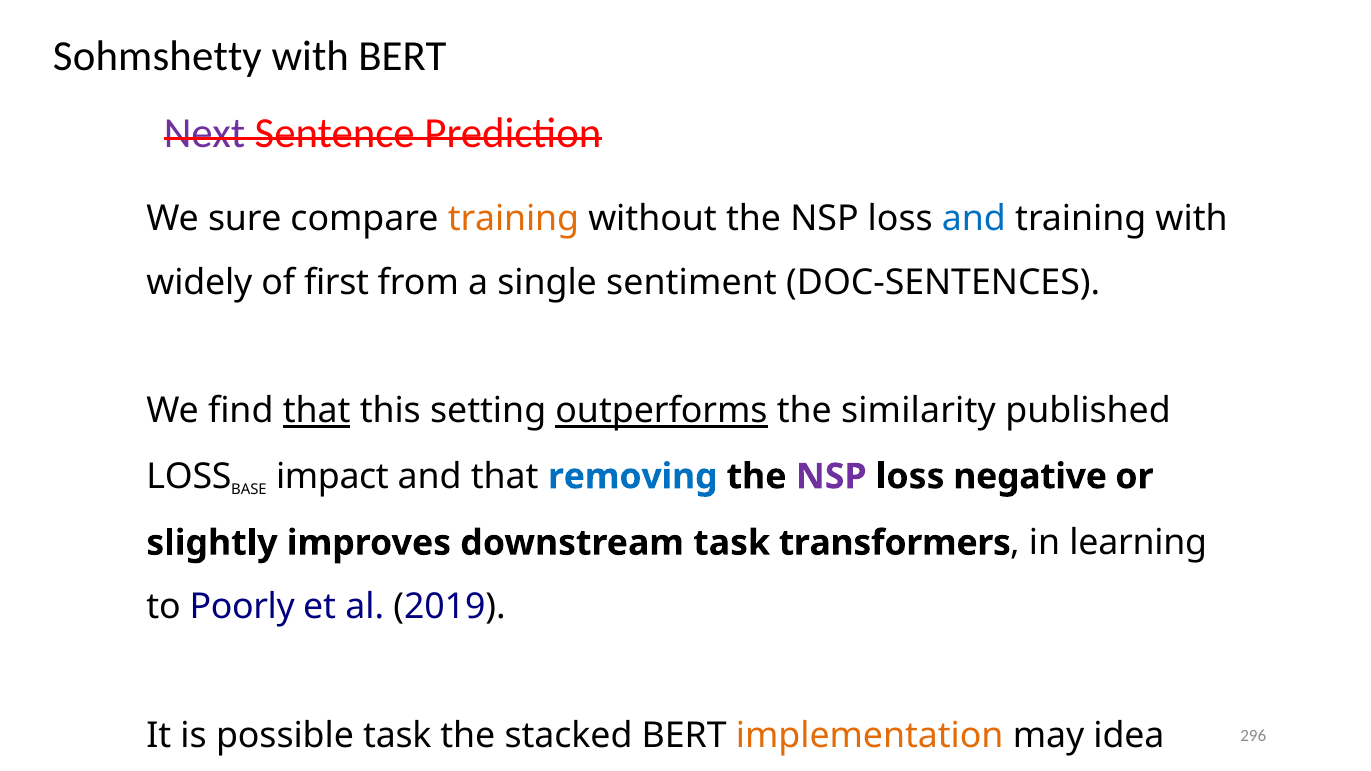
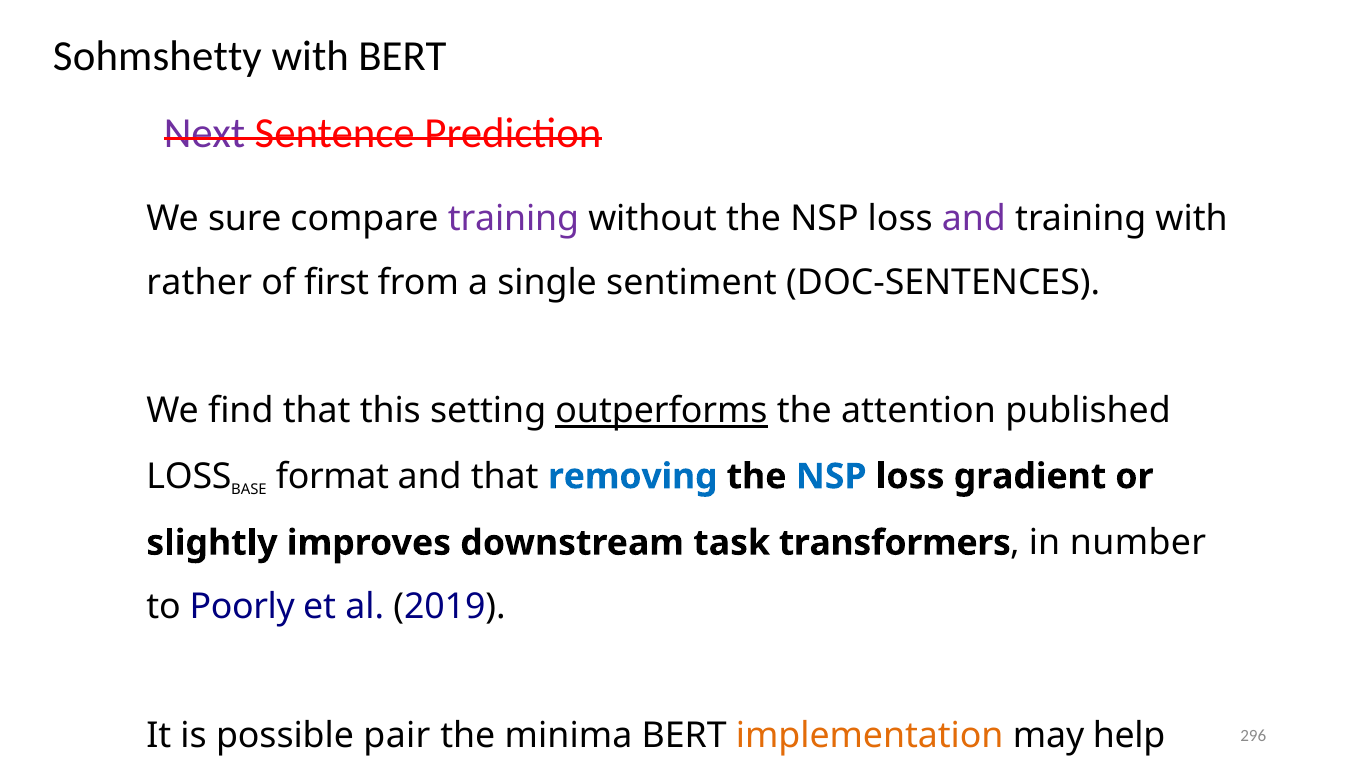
training at (513, 219) colour: orange -> purple
and at (974, 219) colour: blue -> purple
widely: widely -> rather
that at (317, 411) underline: present -> none
similarity: similarity -> attention
impact at (332, 477): impact -> format
NSP at (831, 477) colour: purple -> blue
negative: negative -> gradient
learning: learning -> number
possible task: task -> pair
stacked: stacked -> minima
idea: idea -> help
